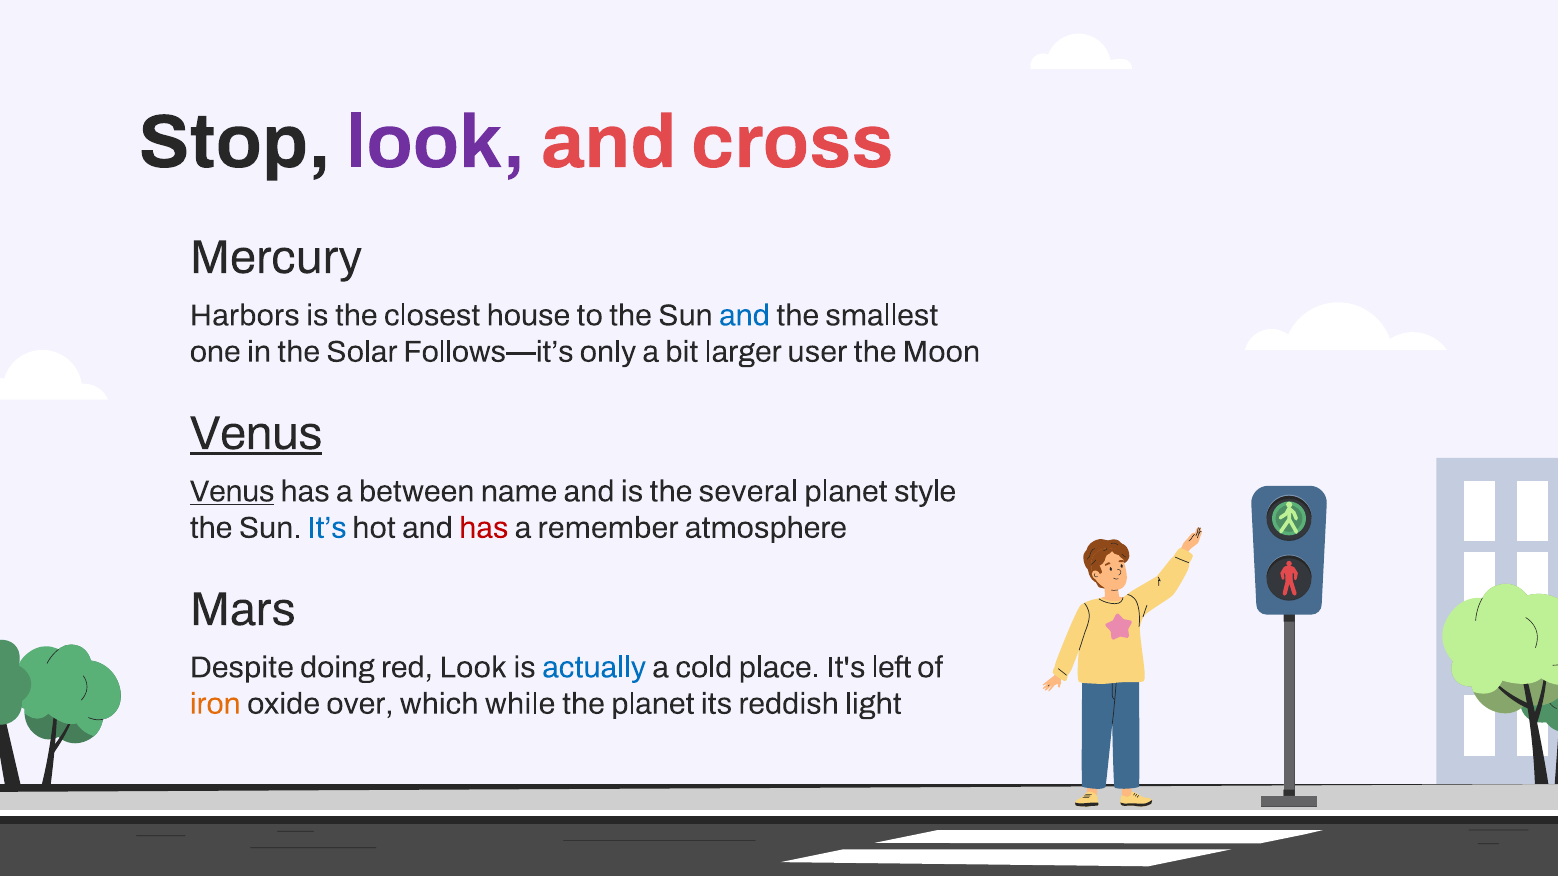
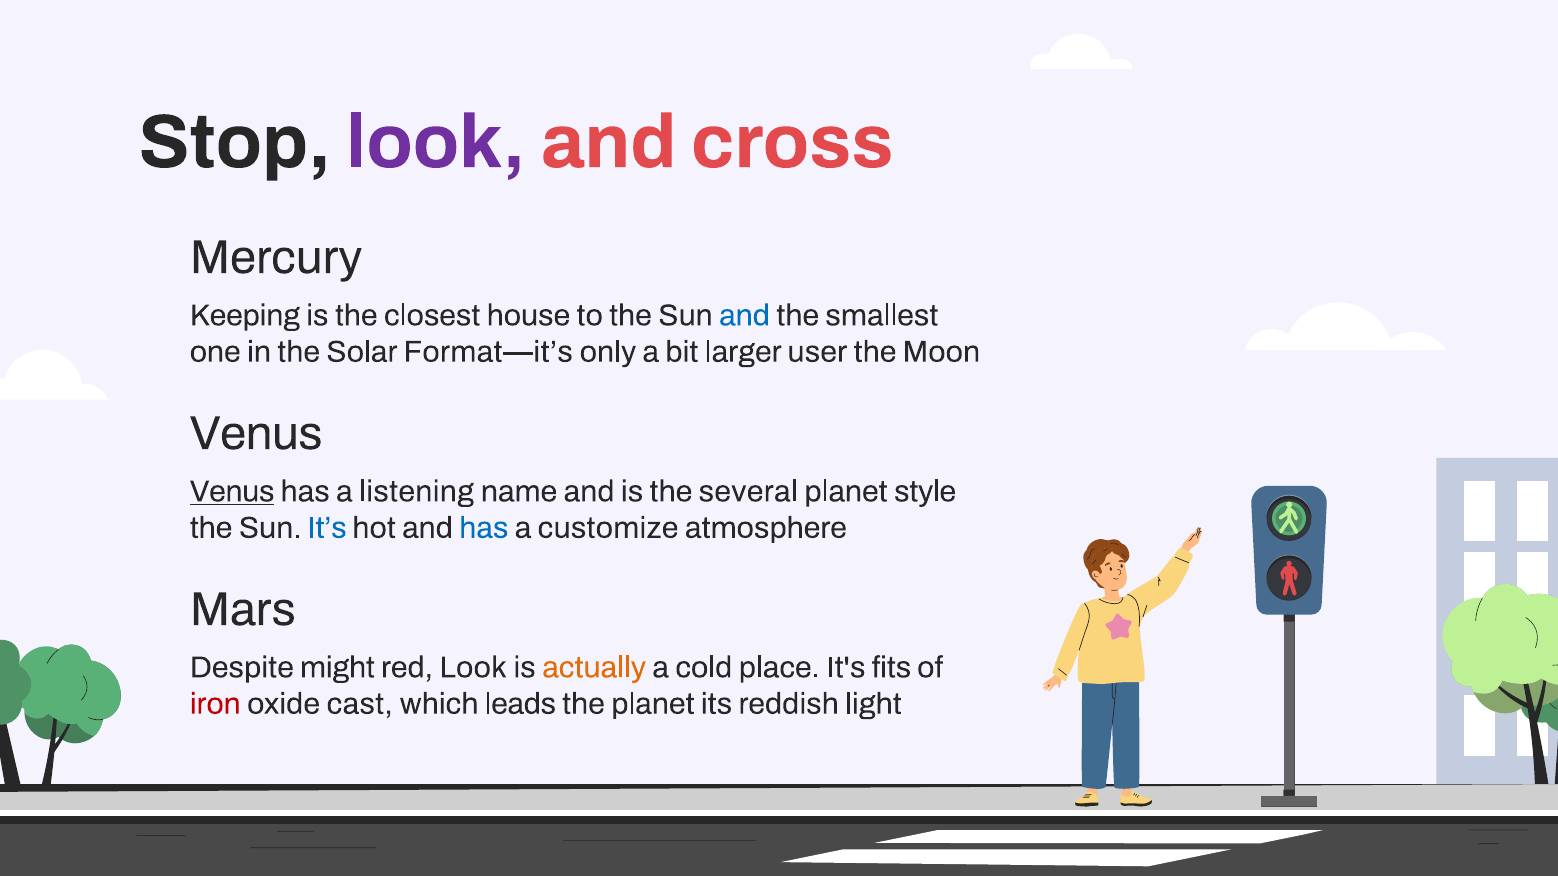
Harbors: Harbors -> Keeping
Follows—it’s: Follows—it’s -> Format—it’s
Venus at (256, 434) underline: present -> none
between: between -> listening
has at (484, 528) colour: red -> blue
remember: remember -> customize
doing: doing -> might
actually colour: blue -> orange
left: left -> fits
iron colour: orange -> red
over: over -> cast
while: while -> leads
